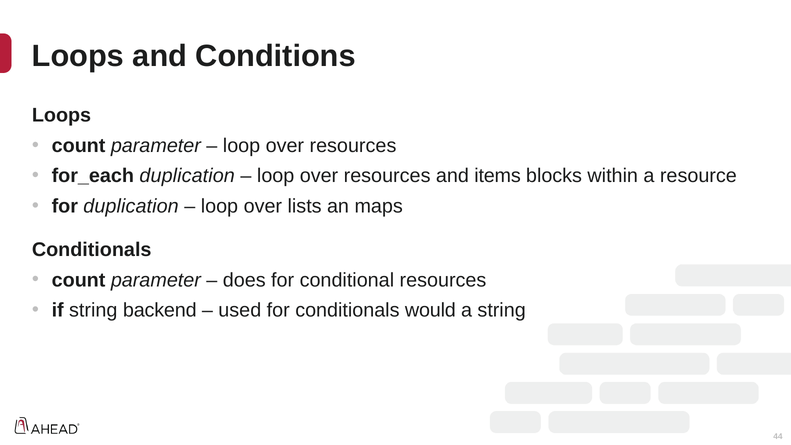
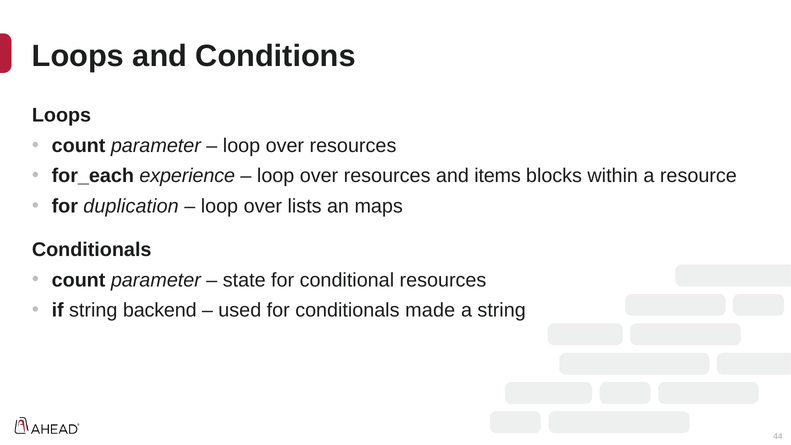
for_each duplication: duplication -> experience
does: does -> state
would: would -> made
